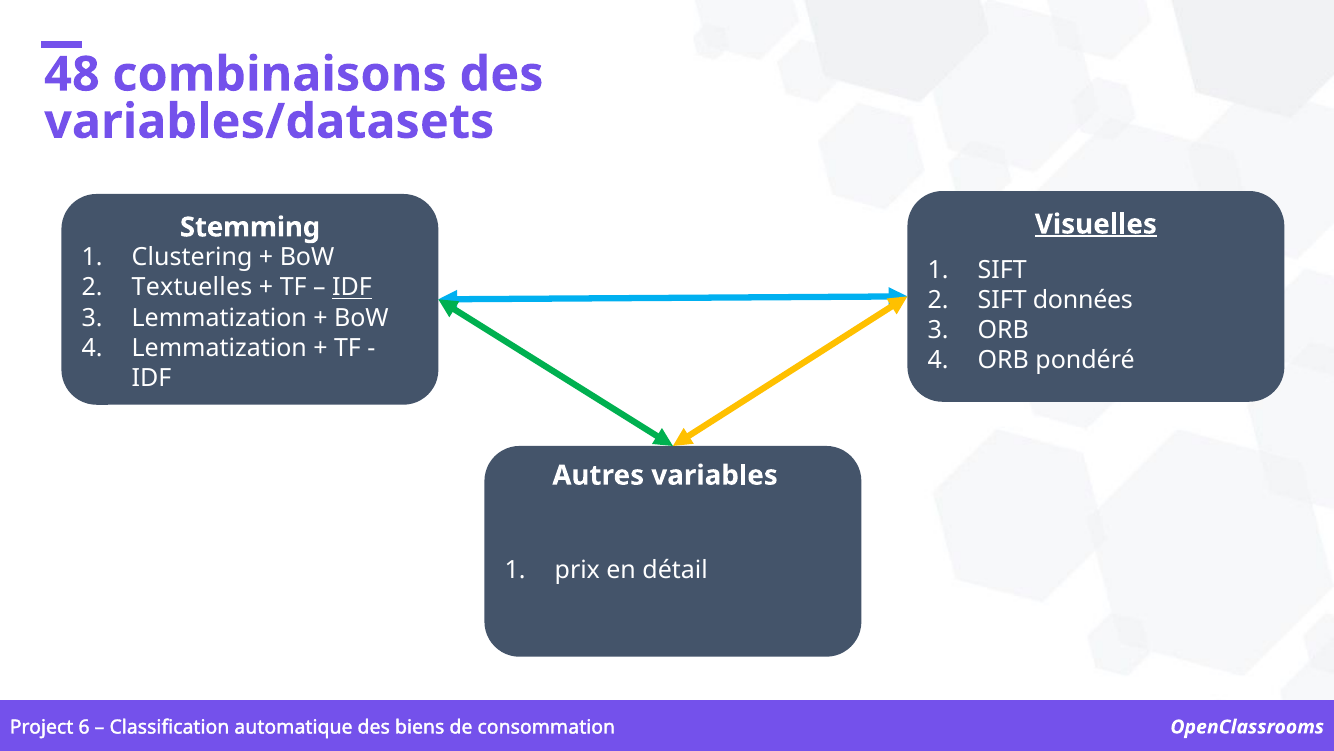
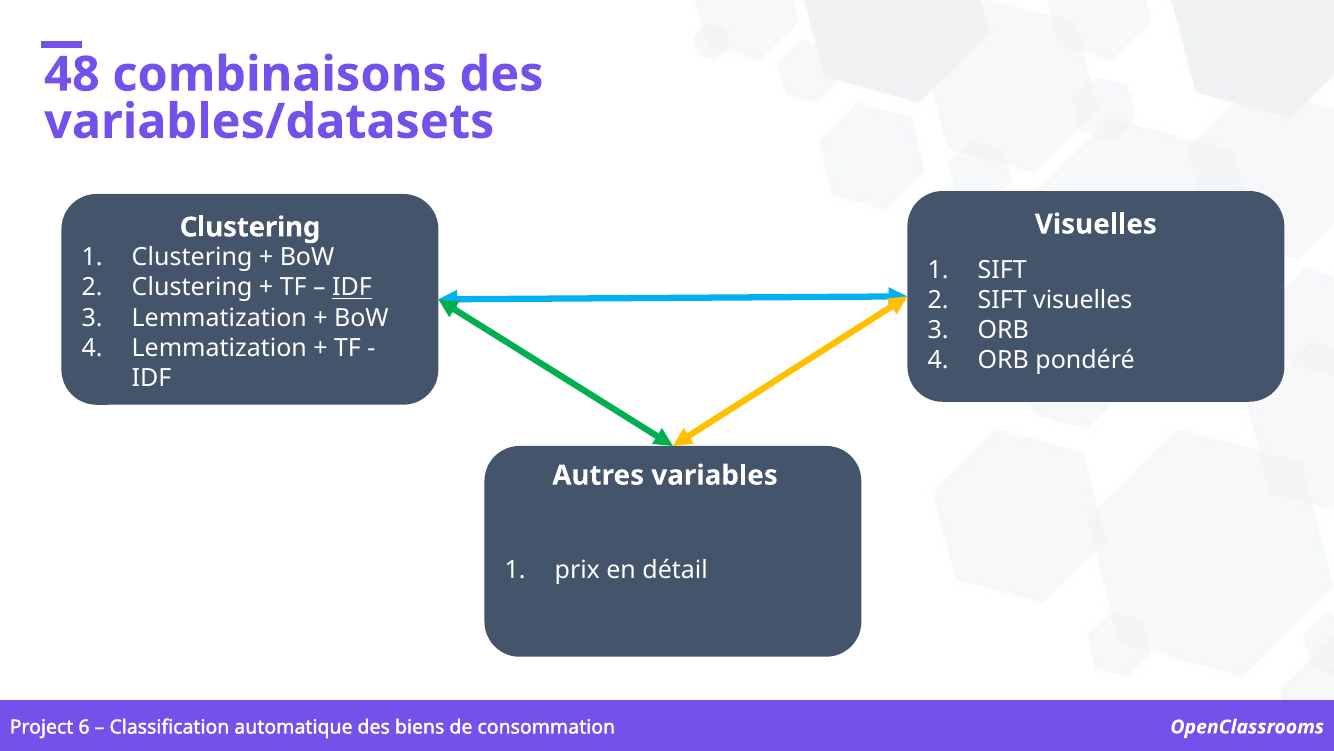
Visuelles at (1096, 224) underline: present -> none
Stemming at (250, 227): Stemming -> Clustering
Textuelles at (192, 287): Textuelles -> Clustering
SIFT données: données -> visuelles
